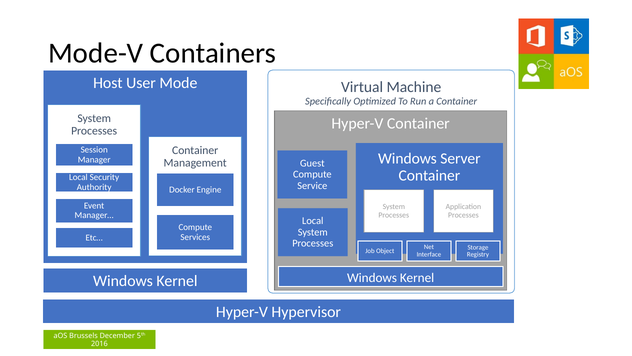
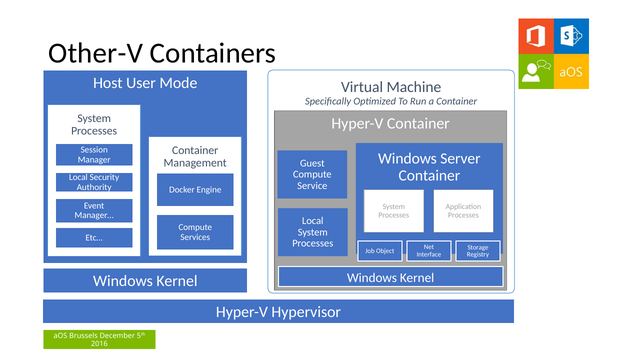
Mode-V: Mode-V -> Other-V
